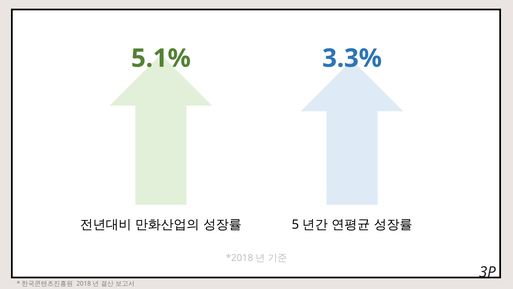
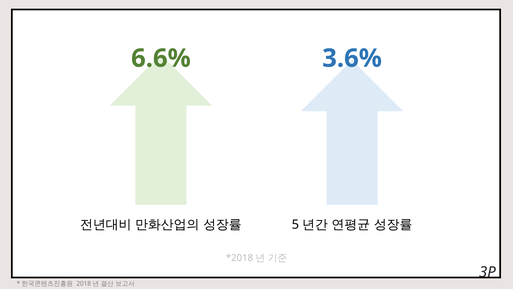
5.1%: 5.1% -> 6.6%
3.3%: 3.3% -> 3.6%
